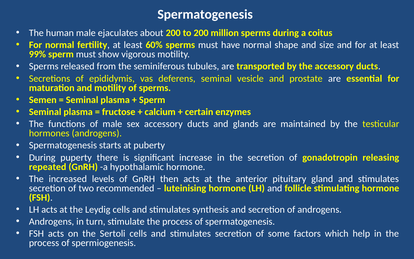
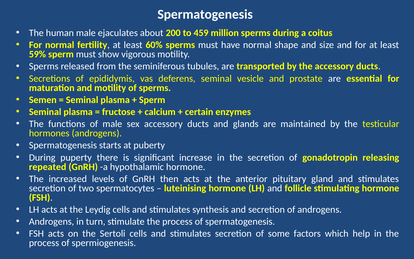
to 200: 200 -> 459
99%: 99% -> 59%
recommended: recommended -> spermatocytes
